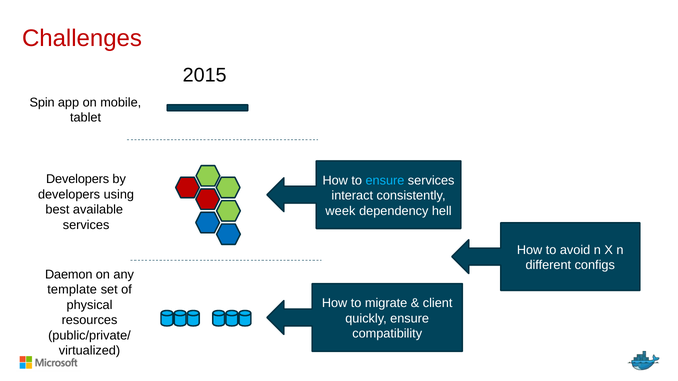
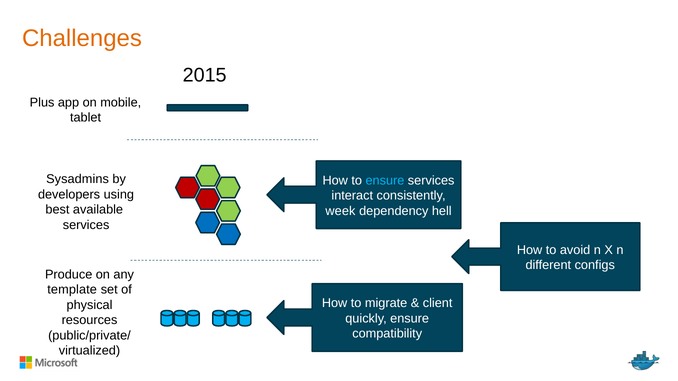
Challenges colour: red -> orange
Spin: Spin -> Plus
Developers at (78, 179): Developers -> Sysadmins
Daemon: Daemon -> Produce
